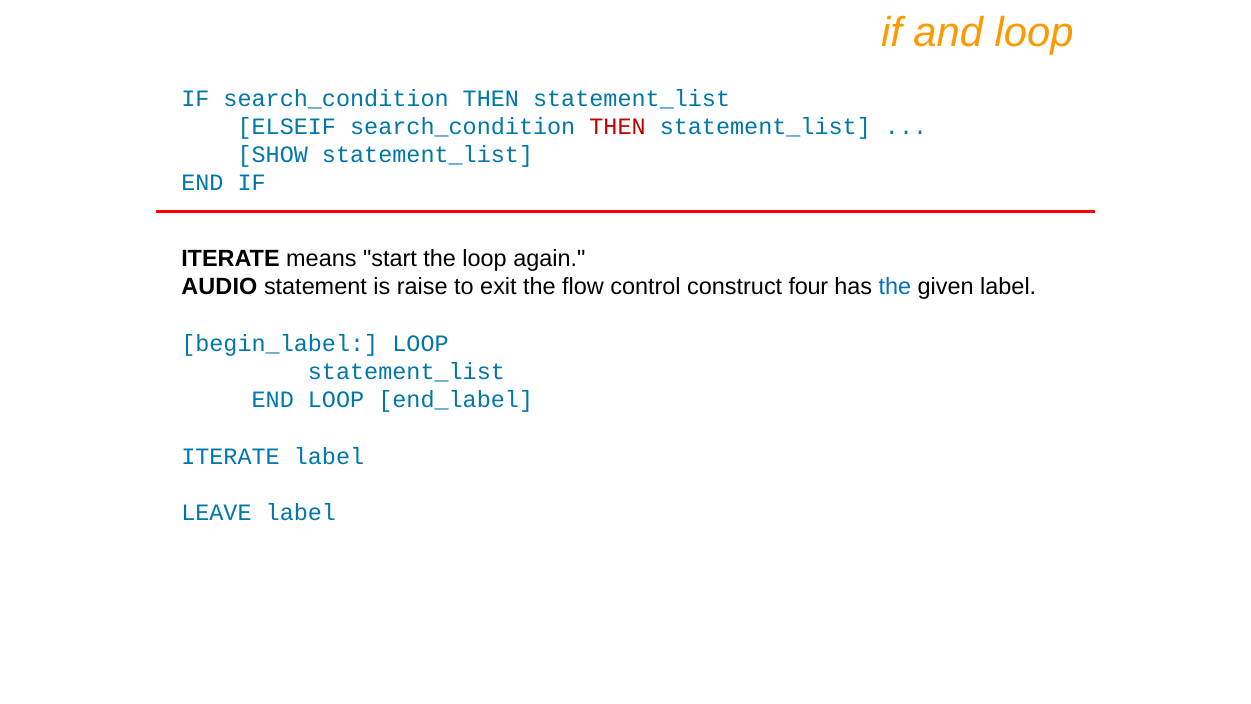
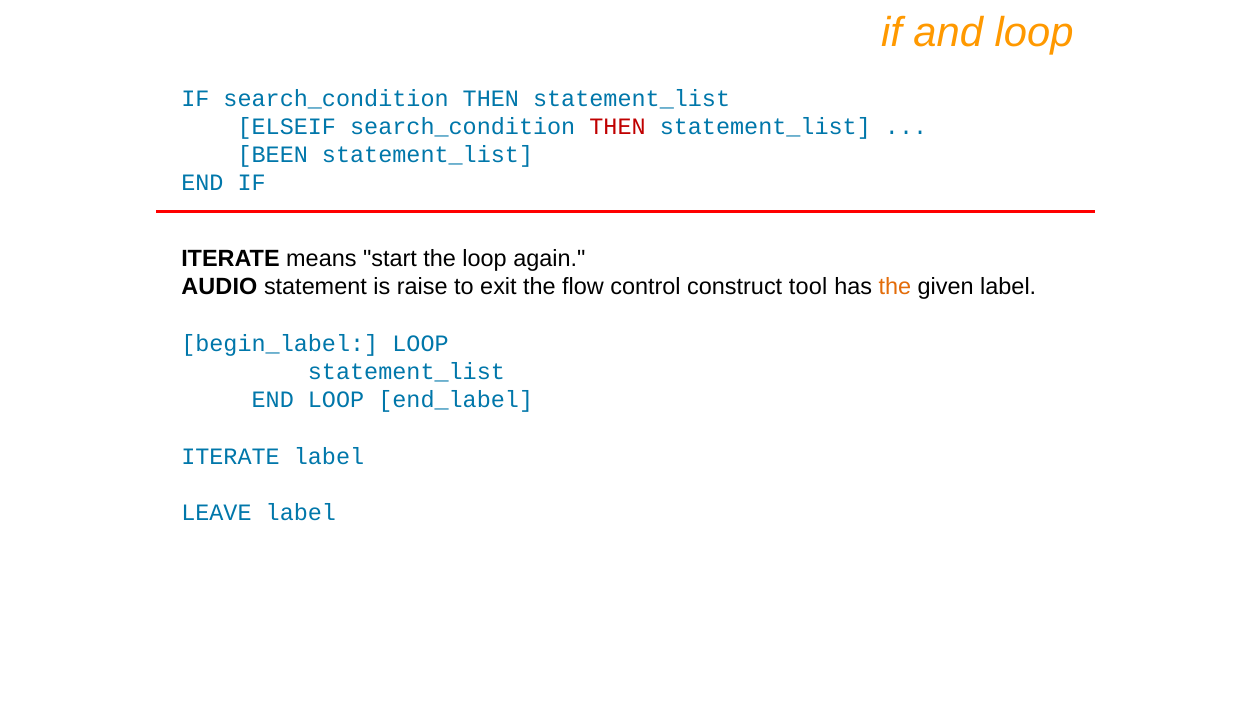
SHOW: SHOW -> BEEN
four: four -> tool
the at (895, 287) colour: blue -> orange
